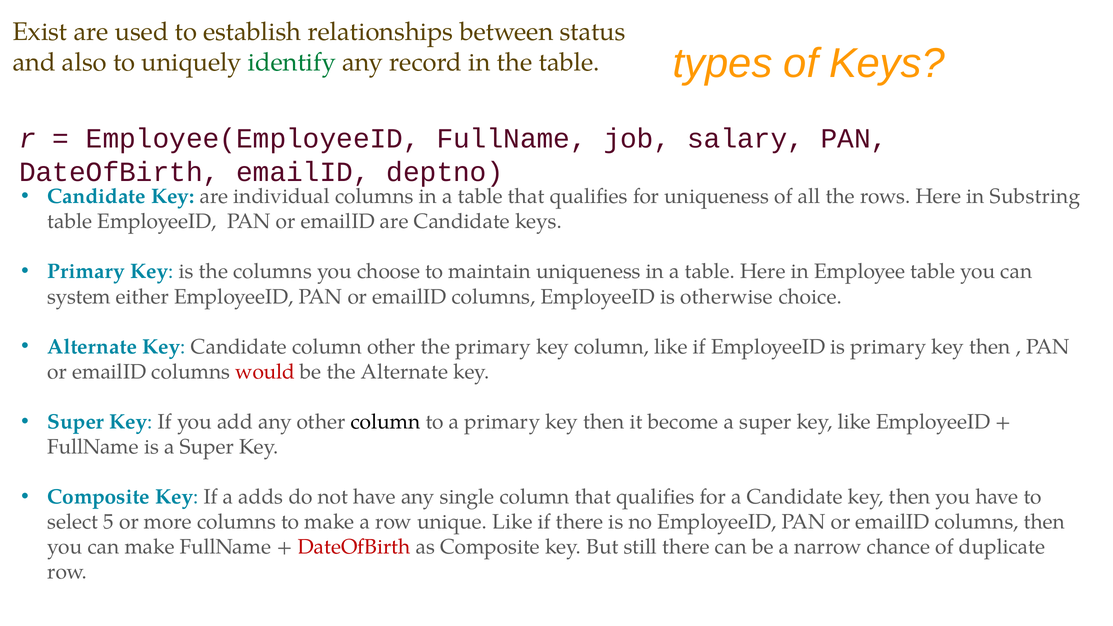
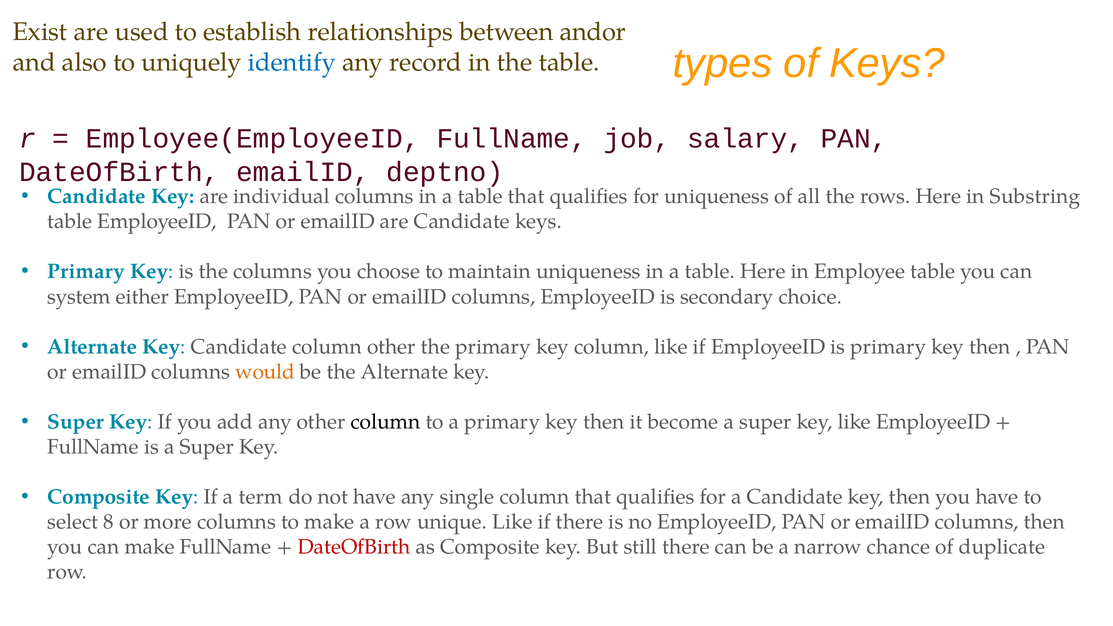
status: status -> andor
identify colour: green -> blue
otherwise: otherwise -> secondary
would colour: red -> orange
adds: adds -> term
5: 5 -> 8
